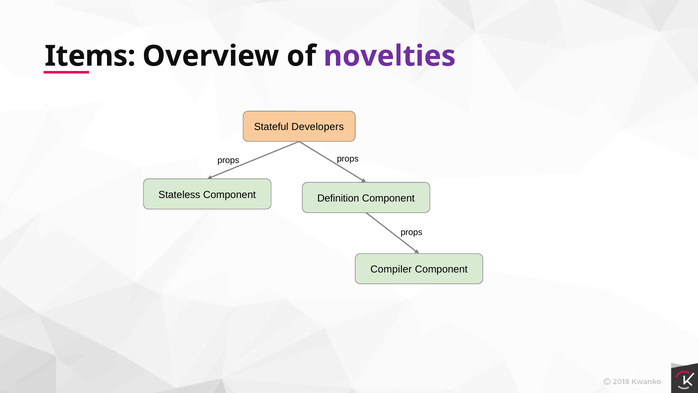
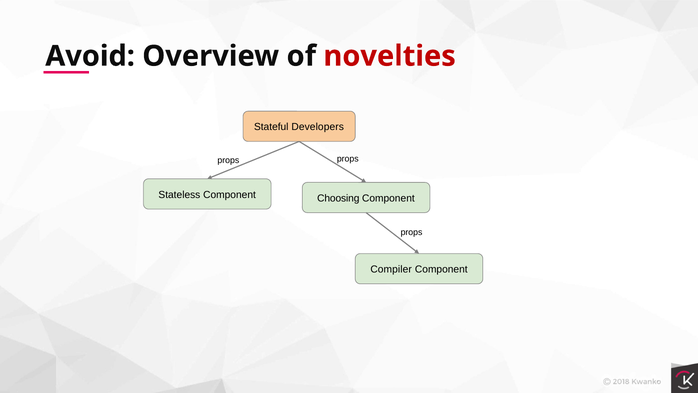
Items: Items -> Avoid
novelties colour: purple -> red
Definition: Definition -> Choosing
